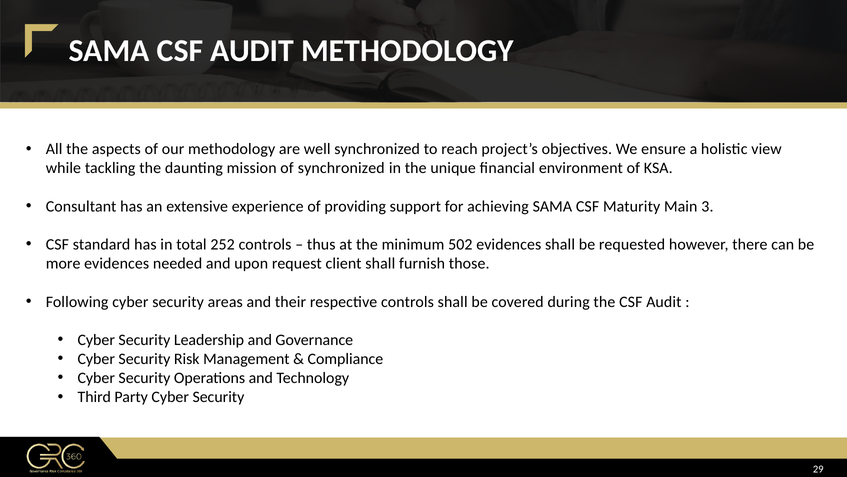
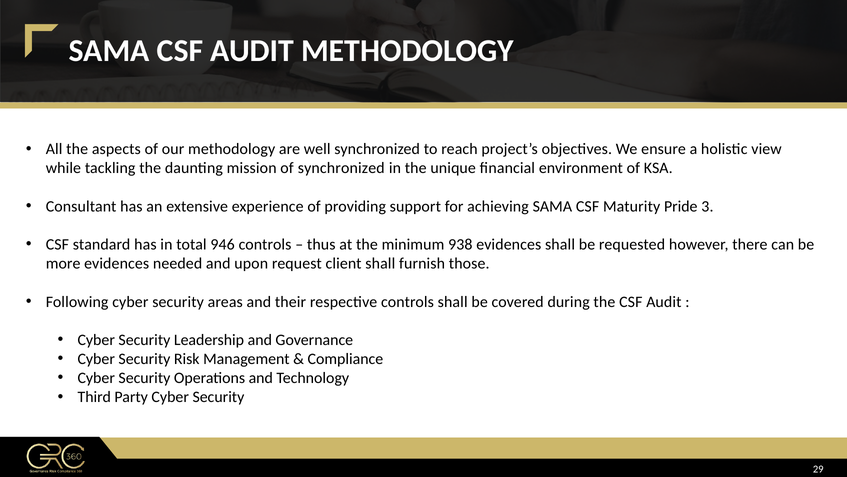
Main: Main -> Pride
252: 252 -> 946
502: 502 -> 938
